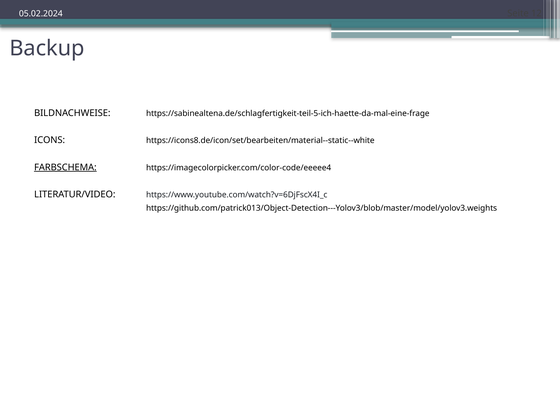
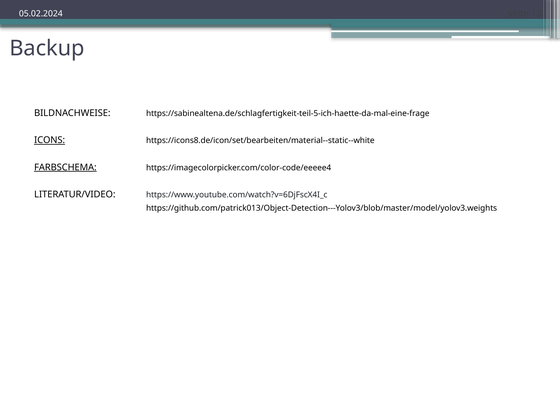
ICONS underline: none -> present
